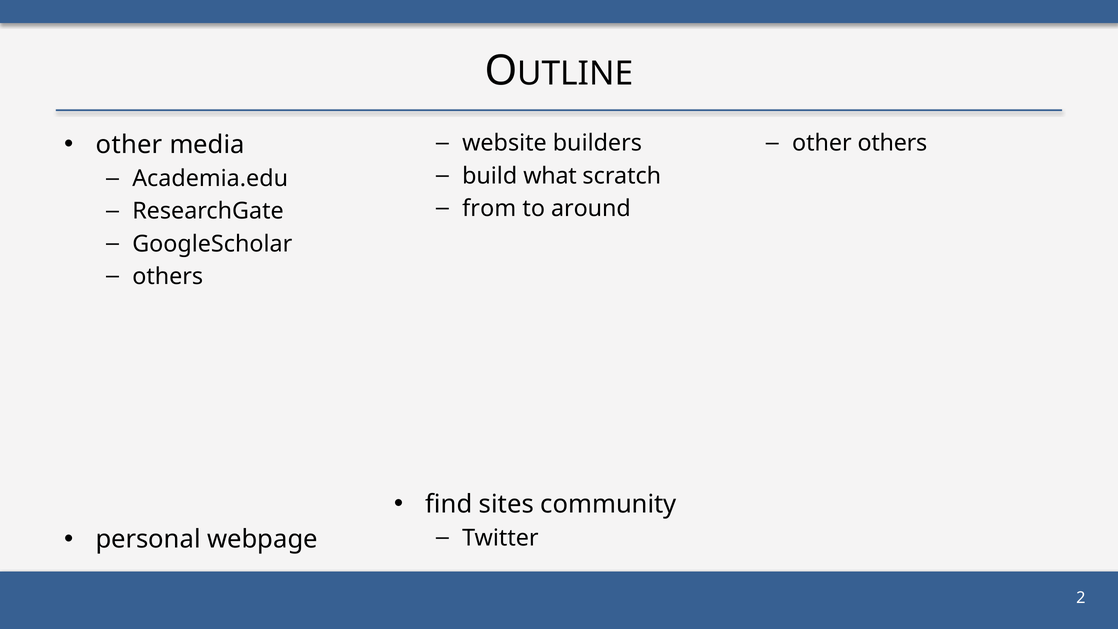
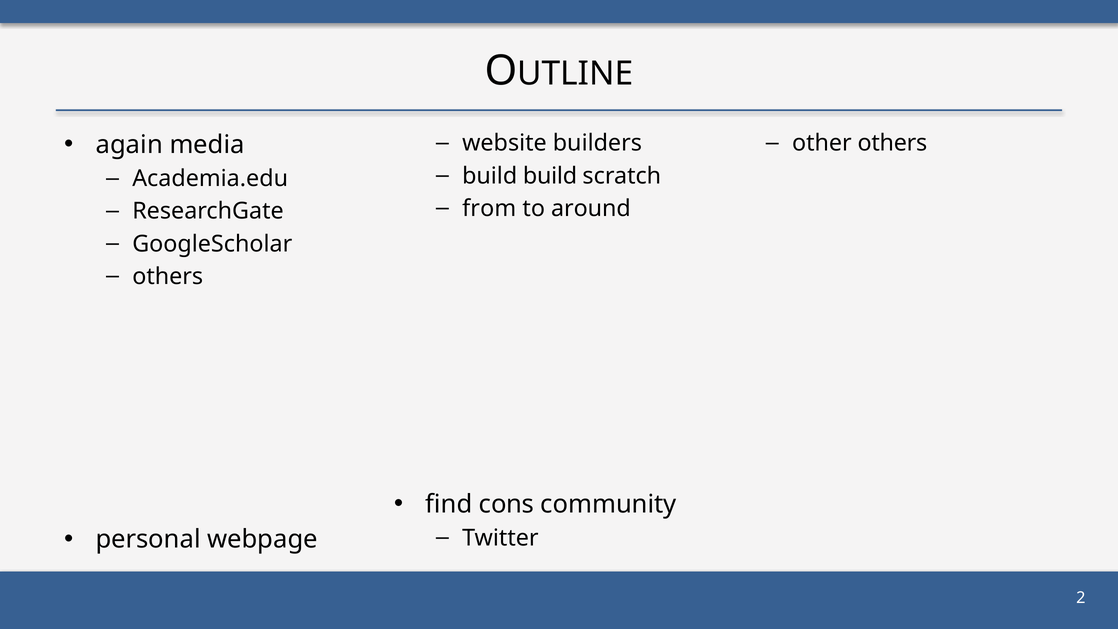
other at (129, 145): other -> again
build what: what -> build
sites: sites -> cons
